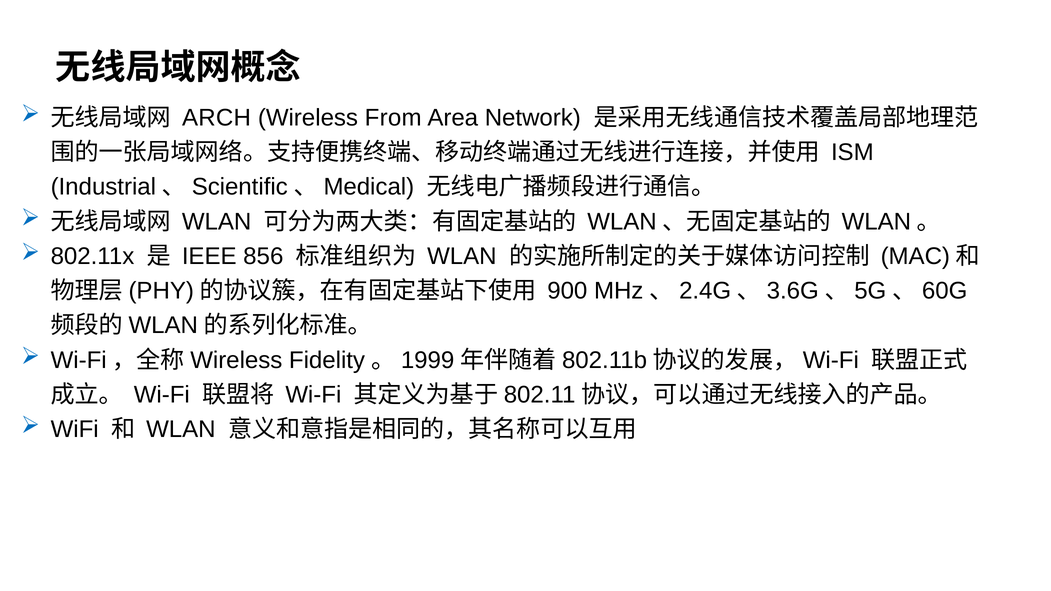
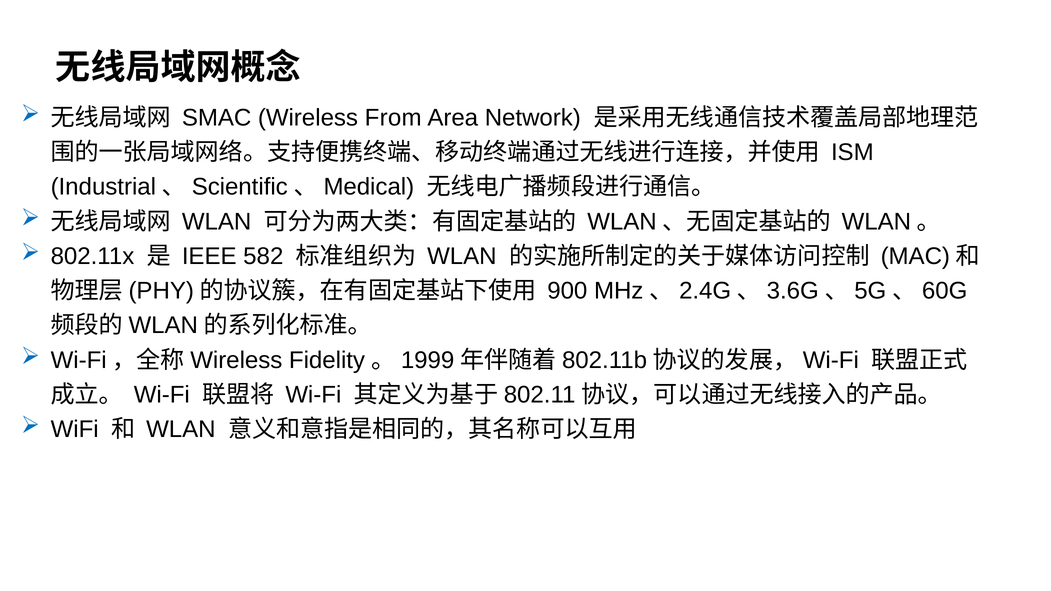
ARCH: ARCH -> SMAC
856: 856 -> 582
